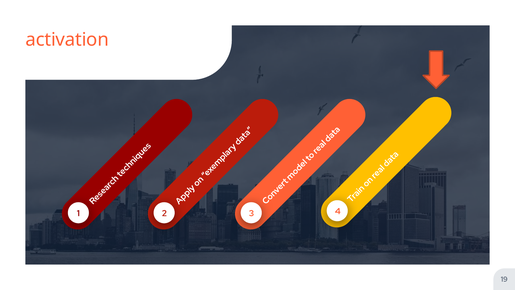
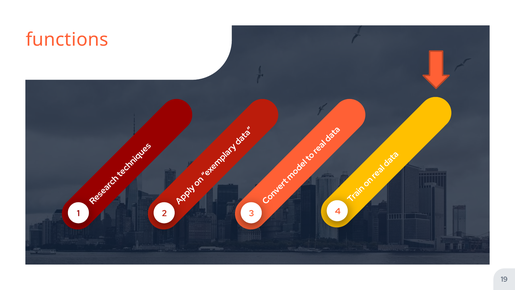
activation: activation -> functions
